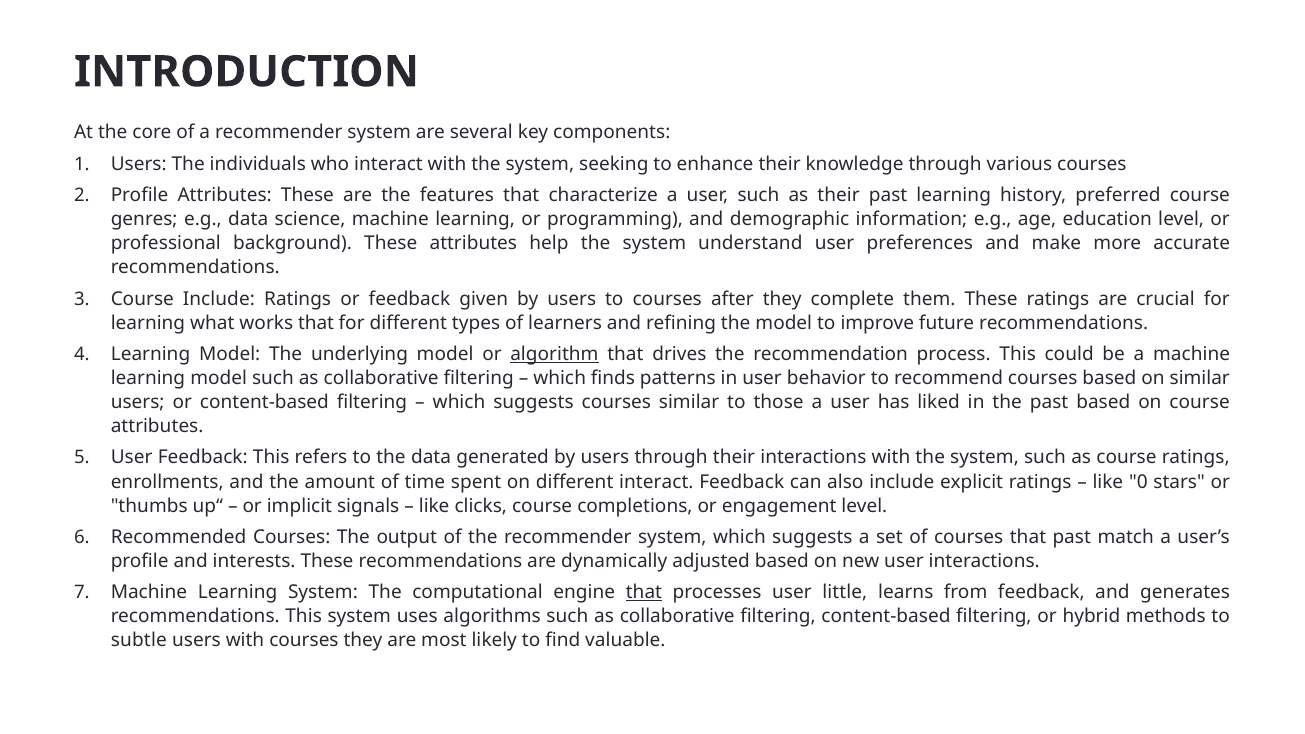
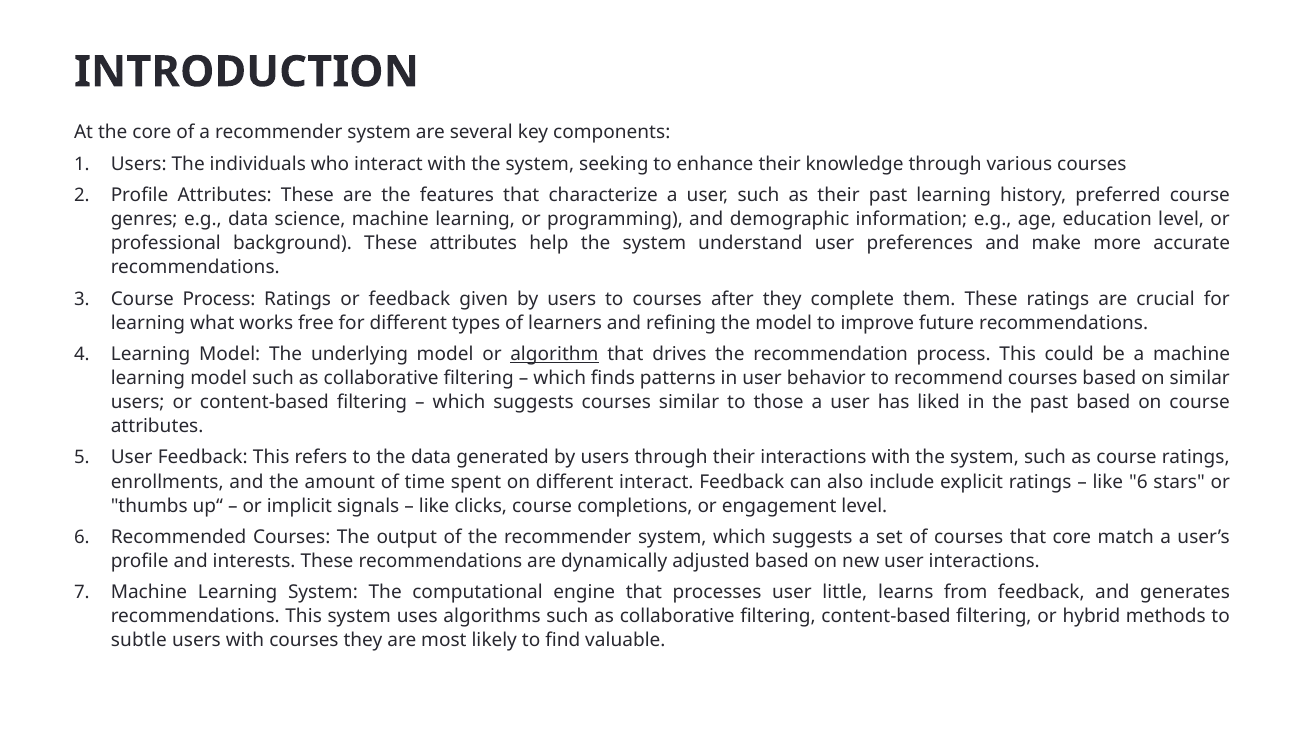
Course Include: Include -> Process
works that: that -> free
like 0: 0 -> 6
that past: past -> core
that at (644, 593) underline: present -> none
